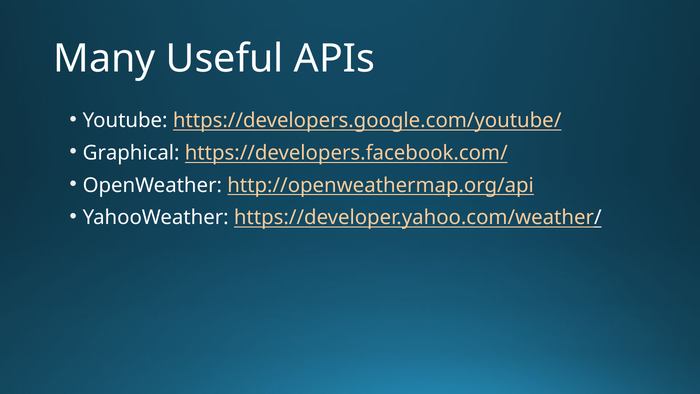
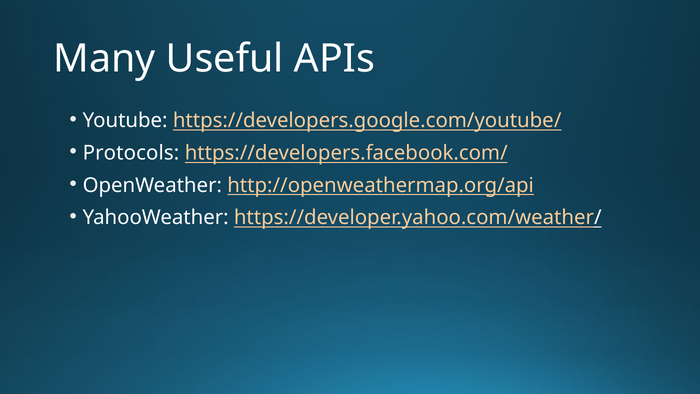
Graphical: Graphical -> Protocols
